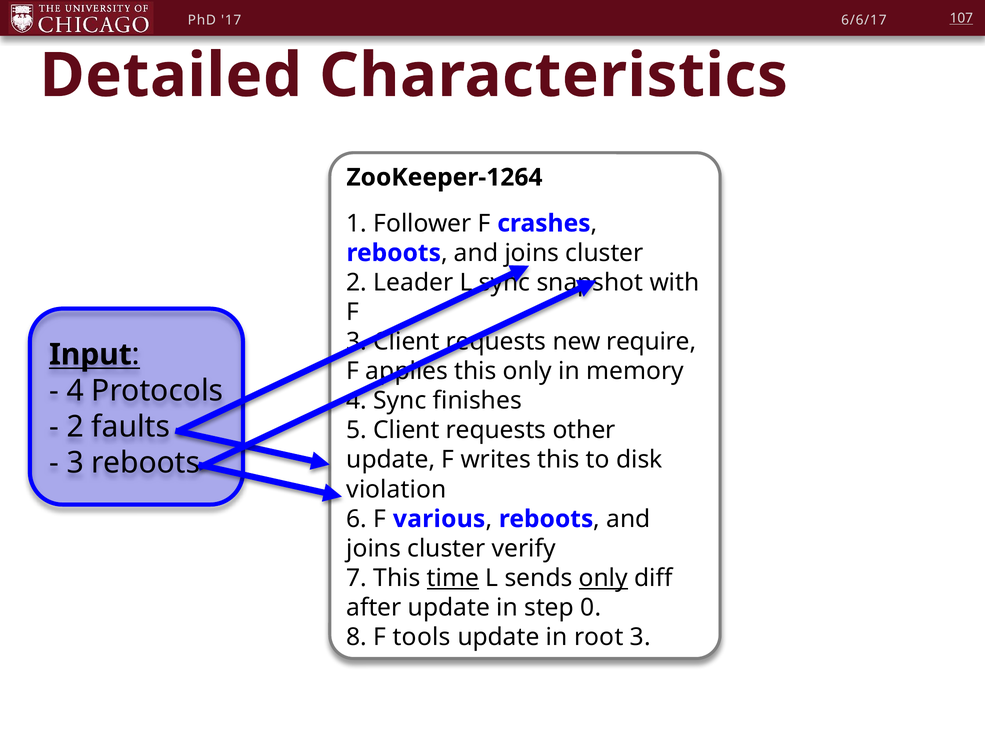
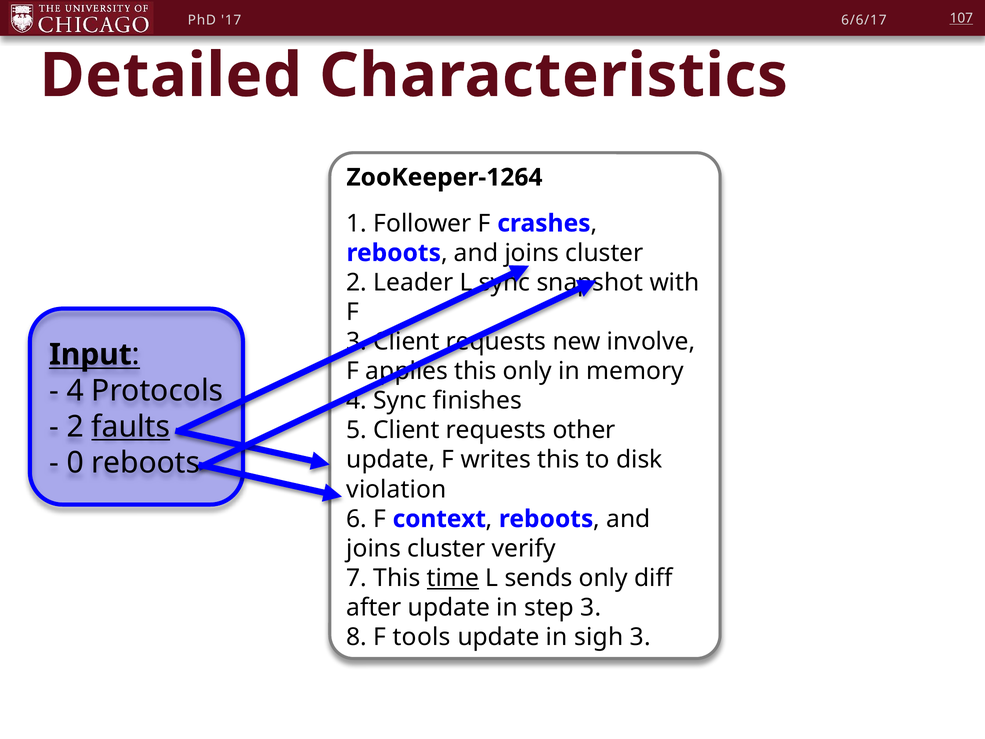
require: require -> involve
faults underline: none -> present
3 at (75, 463): 3 -> 0
various: various -> context
only at (603, 578) underline: present -> none
step 0: 0 -> 3
root: root -> sigh
